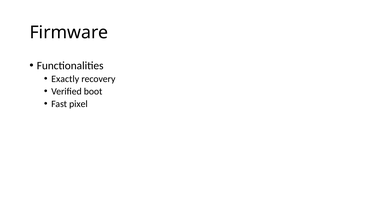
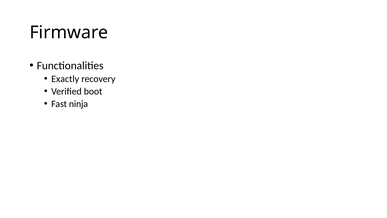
pixel: pixel -> ninja
